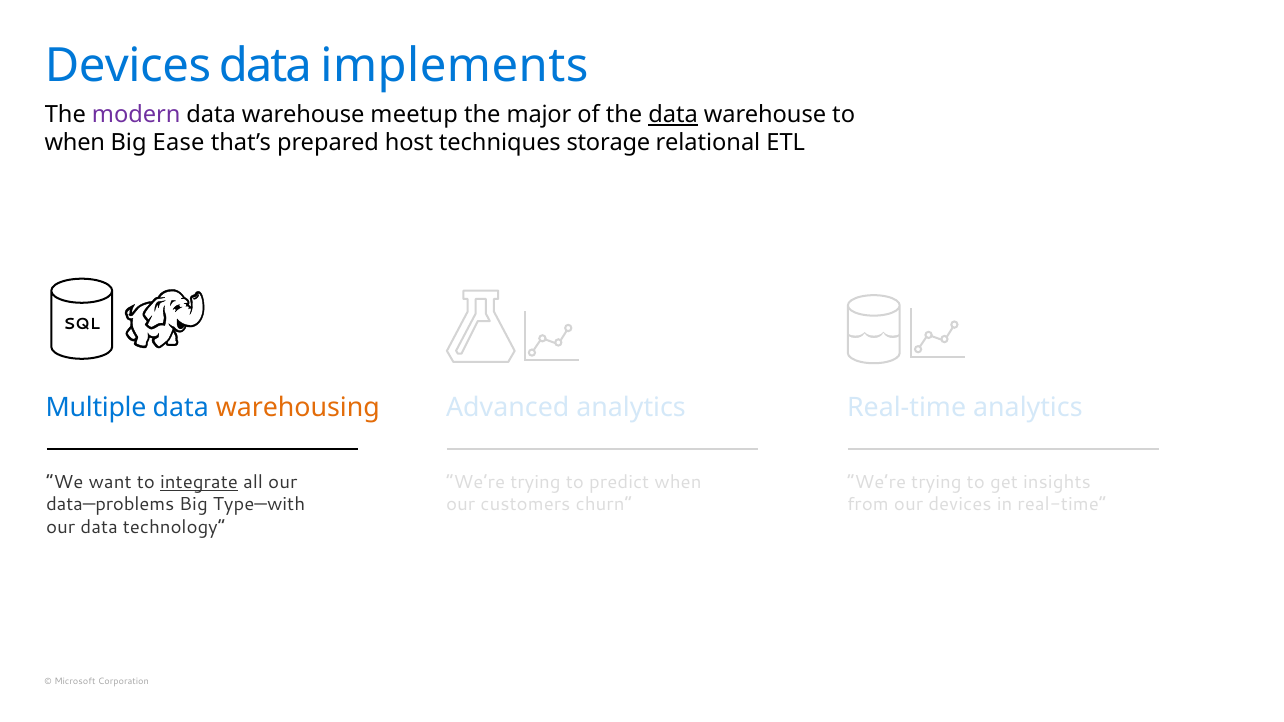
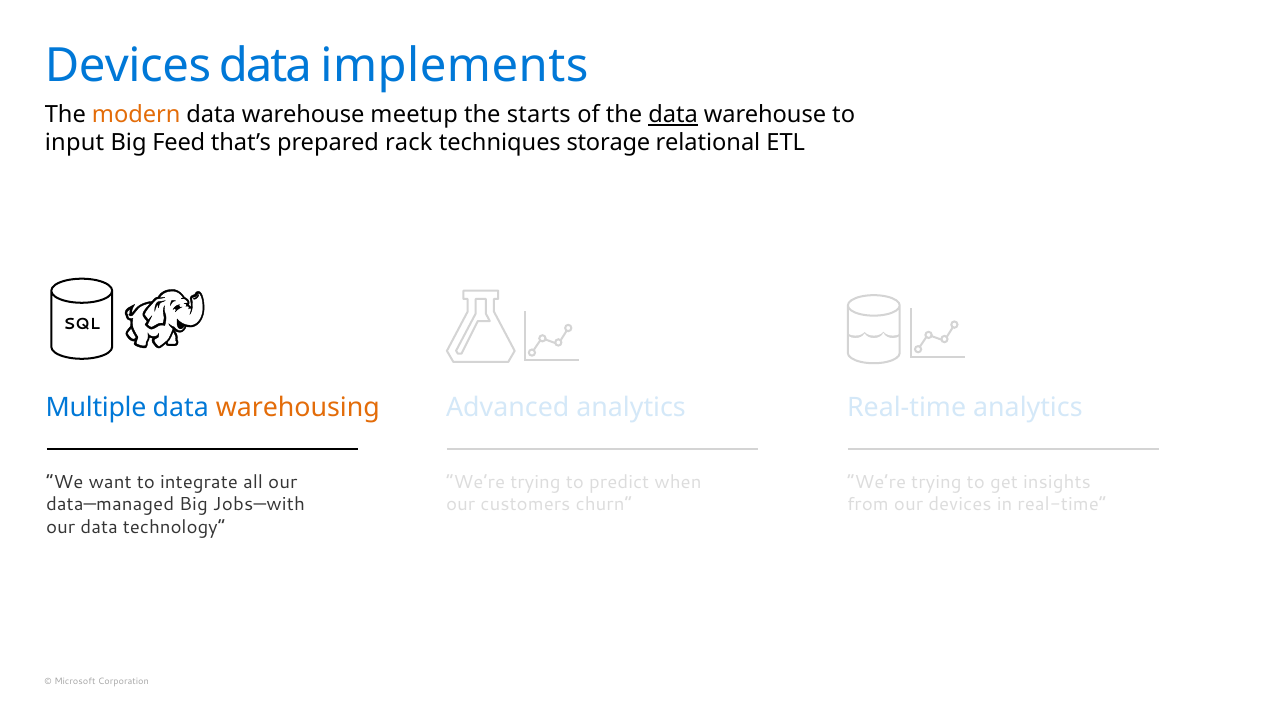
modern colour: purple -> orange
major: major -> starts
when at (75, 143): when -> input
Ease: Ease -> Feed
host: host -> rack
integrate underline: present -> none
data—problems: data—problems -> data—managed
Type—with: Type—with -> Jobs—with
